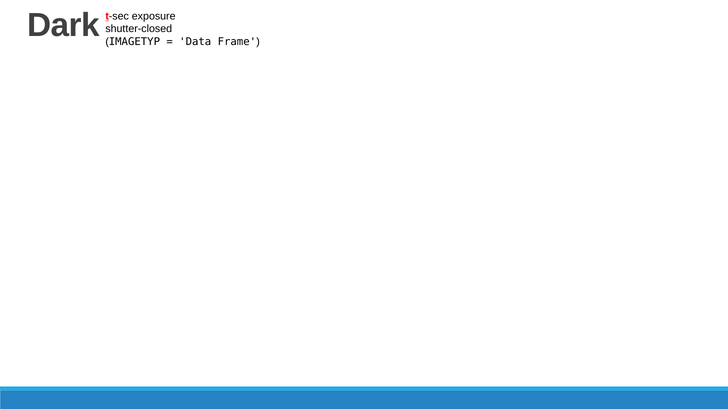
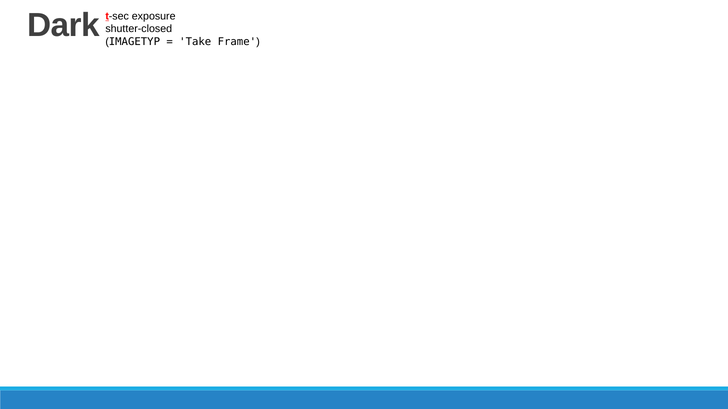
Data: Data -> Take
